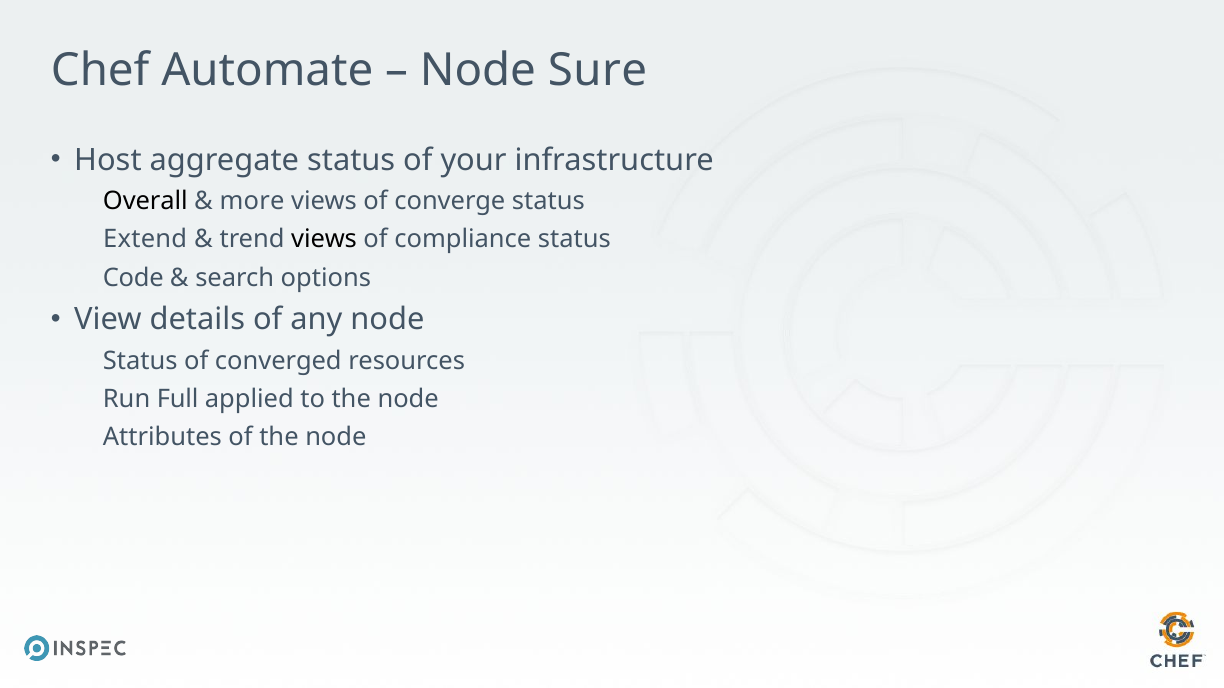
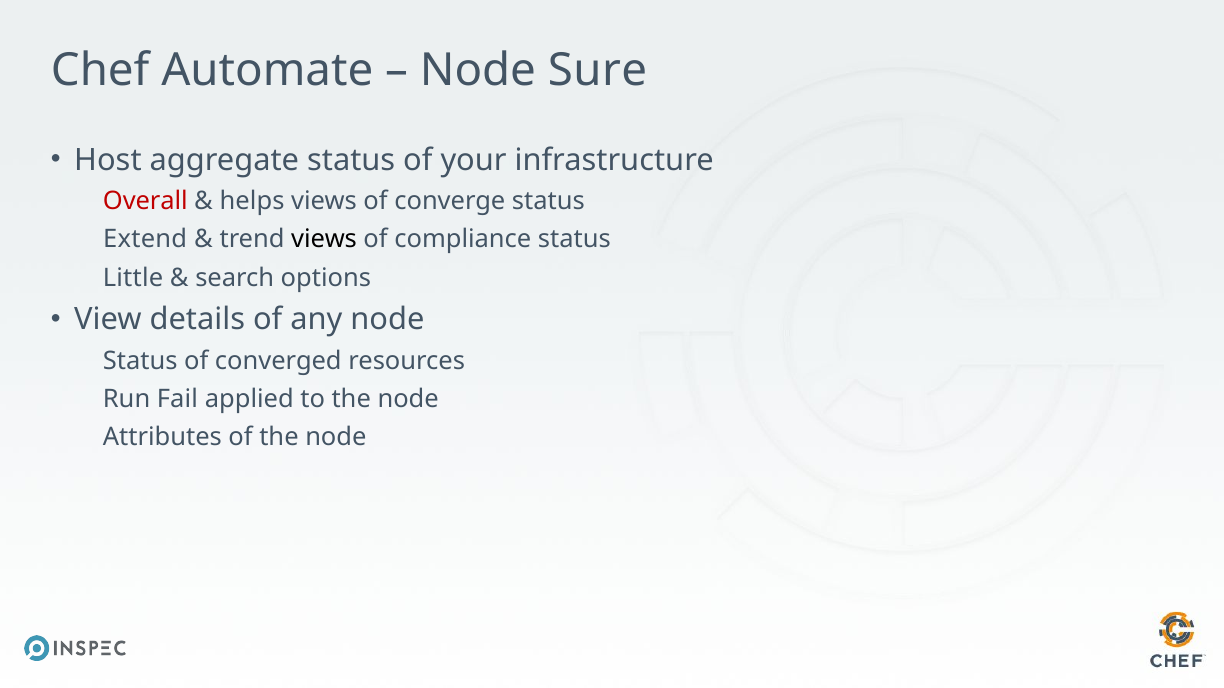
Overall colour: black -> red
more: more -> helps
Code: Code -> Little
Full: Full -> Fail
